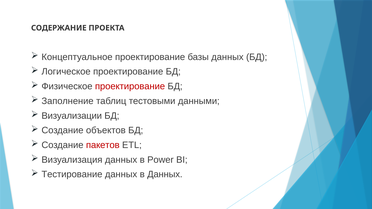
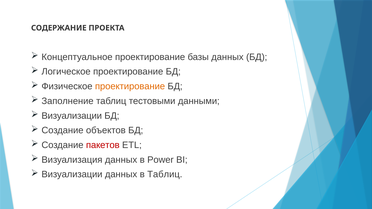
проектирование at (130, 86) colour: red -> orange
Тестирование at (72, 175): Тестирование -> Визуализации
в Данных: Данных -> Таблиц
